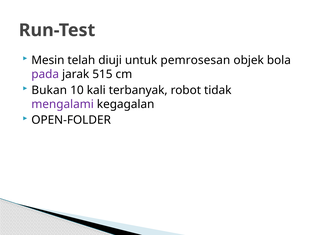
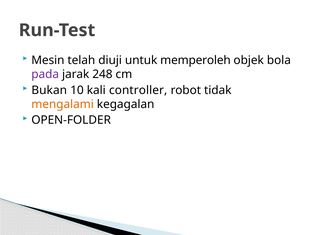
pemrosesan: pemrosesan -> memperoleh
515: 515 -> 248
terbanyak: terbanyak -> controller
mengalami colour: purple -> orange
